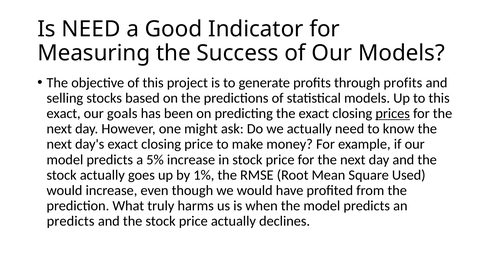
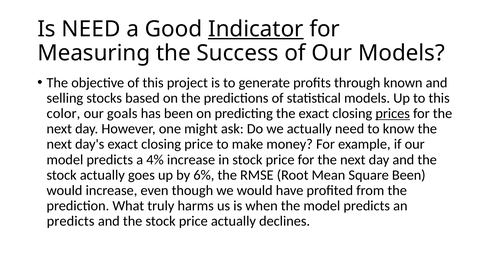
Indicator underline: none -> present
through profits: profits -> known
exact at (64, 114): exact -> color
5%: 5% -> 4%
1%: 1% -> 6%
Square Used: Used -> Been
